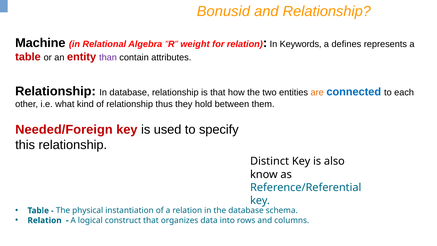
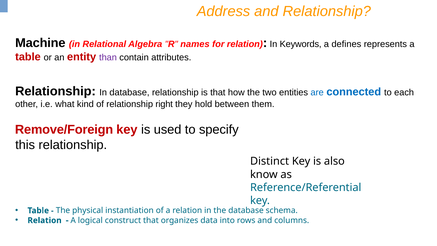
Bonusid: Bonusid -> Address
weight: weight -> names
are colour: orange -> blue
thus: thus -> right
Needed/Foreign: Needed/Foreign -> Remove/Foreign
